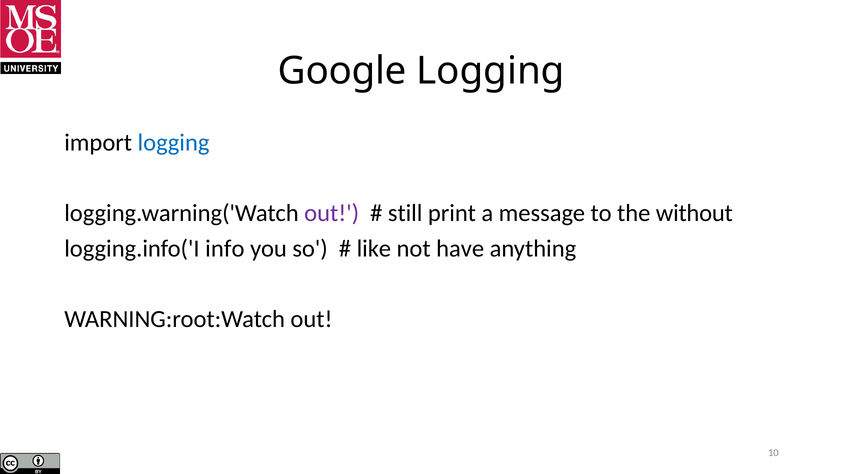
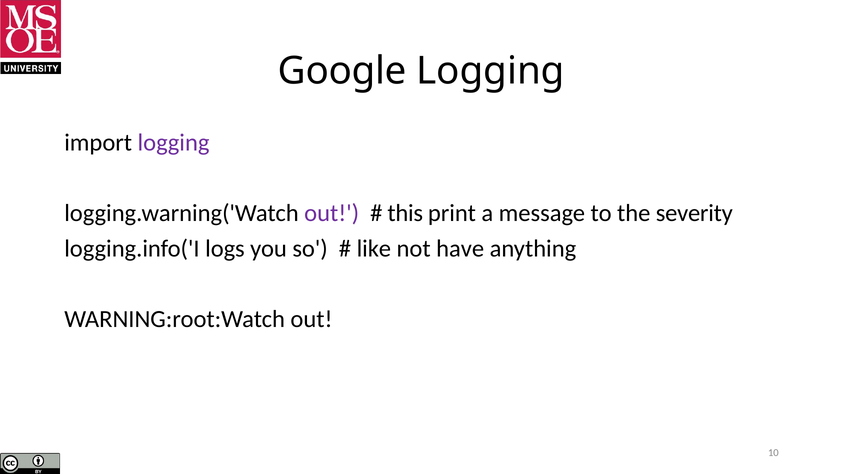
logging at (174, 143) colour: blue -> purple
still: still -> this
without: without -> severity
info: info -> logs
